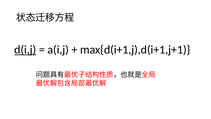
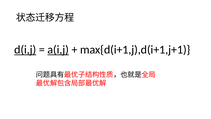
a(i,j underline: none -> present
